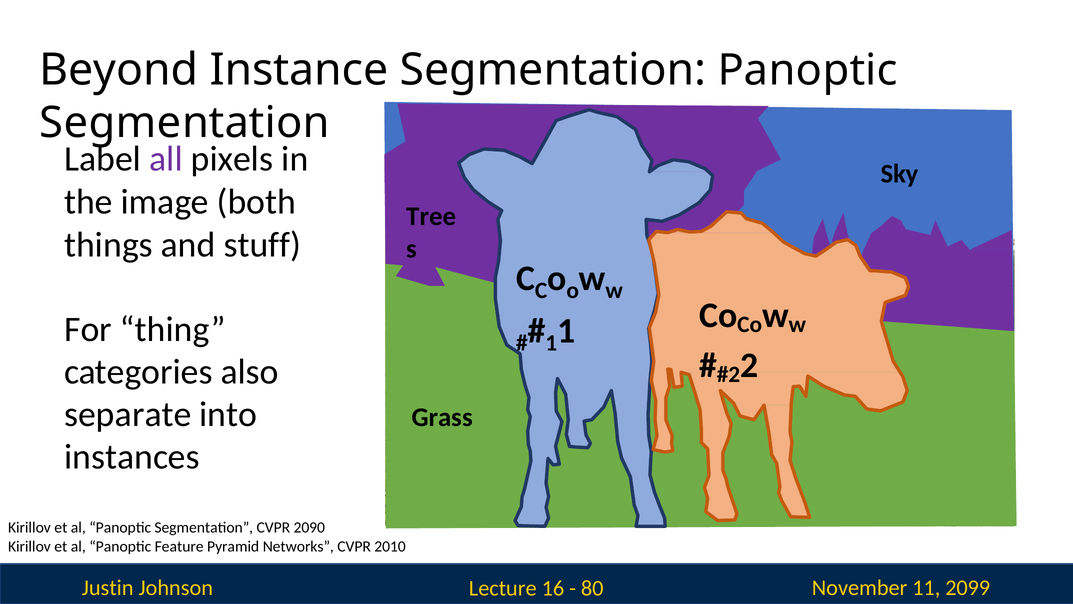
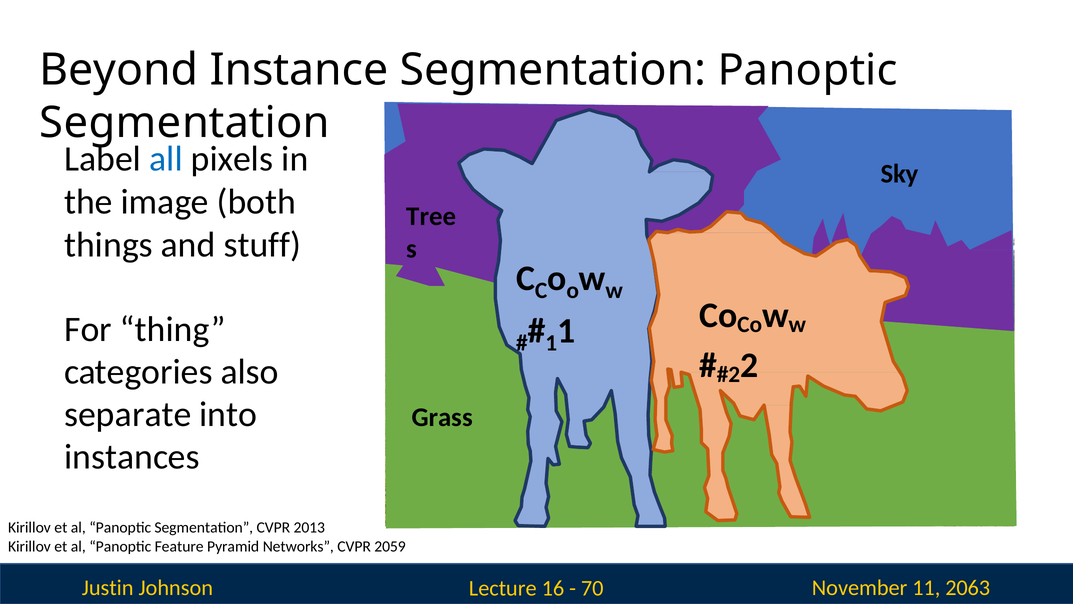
all colour: purple -> blue
2090: 2090 -> 2013
2010: 2010 -> 2059
2099: 2099 -> 2063
80: 80 -> 70
